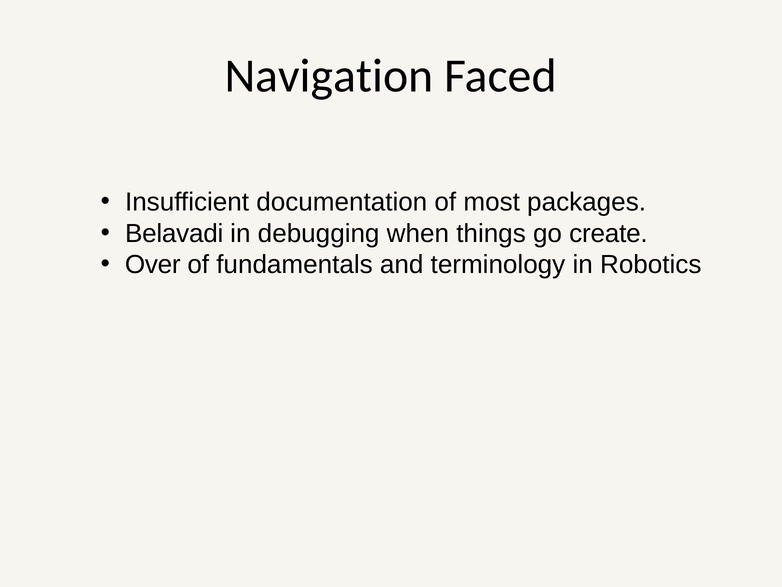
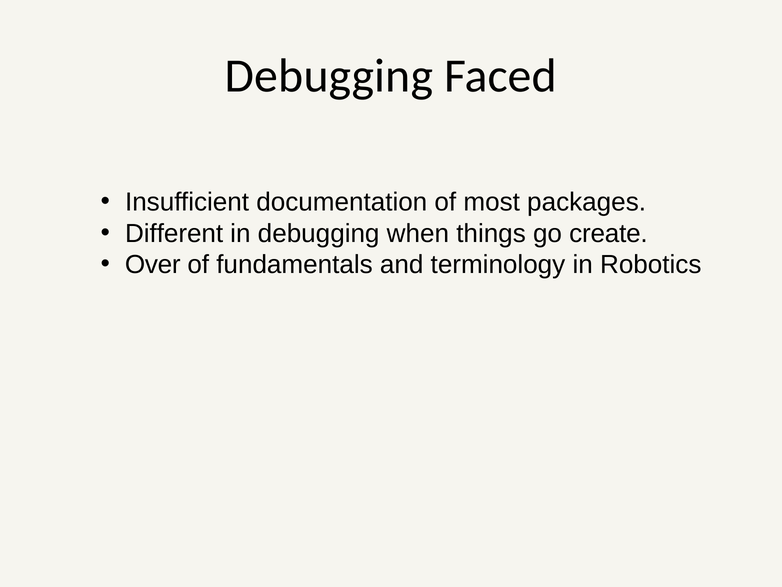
Navigation at (329, 76): Navigation -> Debugging
Belavadi: Belavadi -> Different
